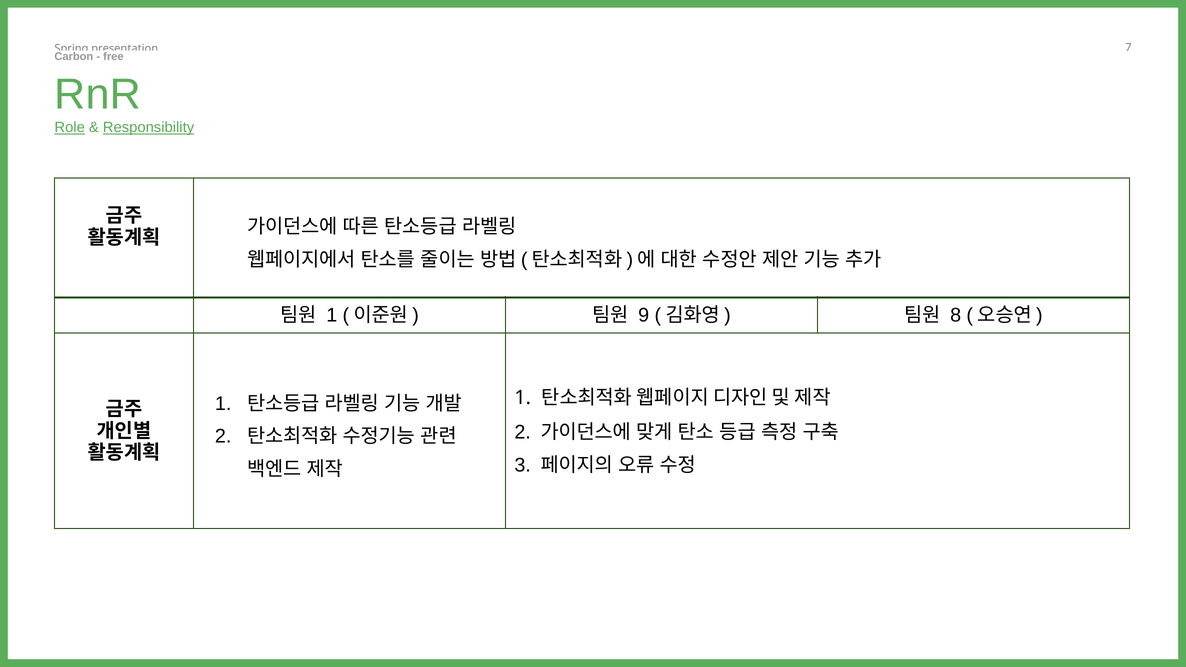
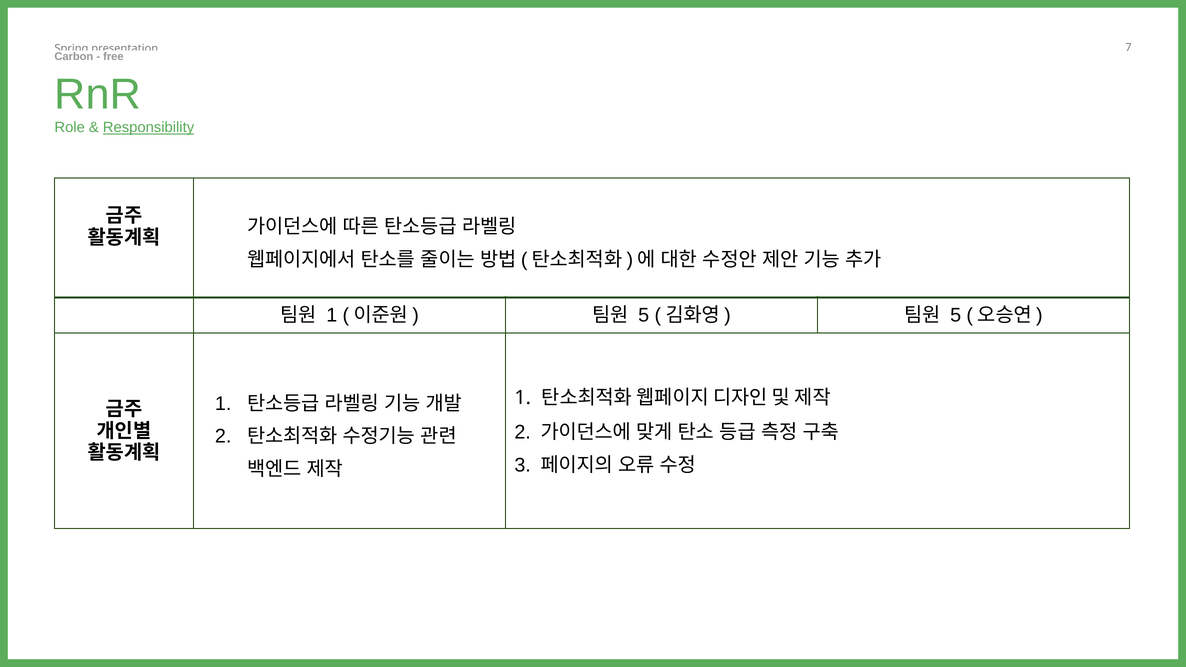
Role underline: present -> none
9 at (644, 316): 9 -> 5
8 at (956, 316): 8 -> 5
